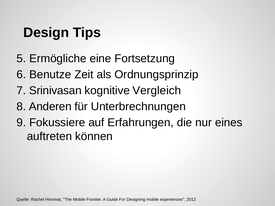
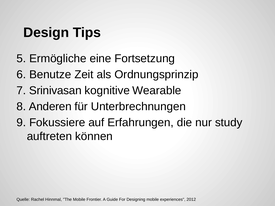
Vergleich: Vergleich -> Wearable
eines: eines -> study
